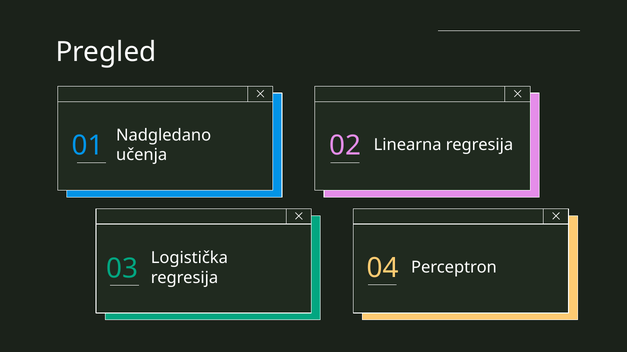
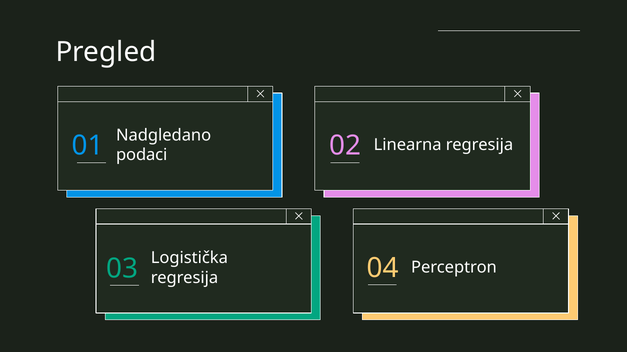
učenja: učenja -> podaci
